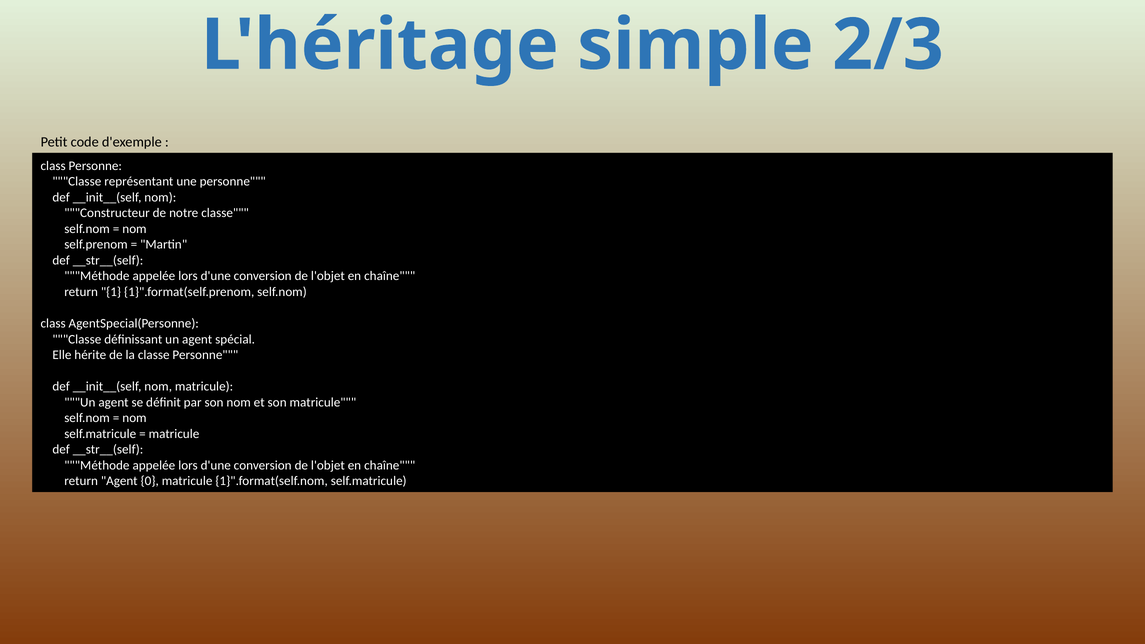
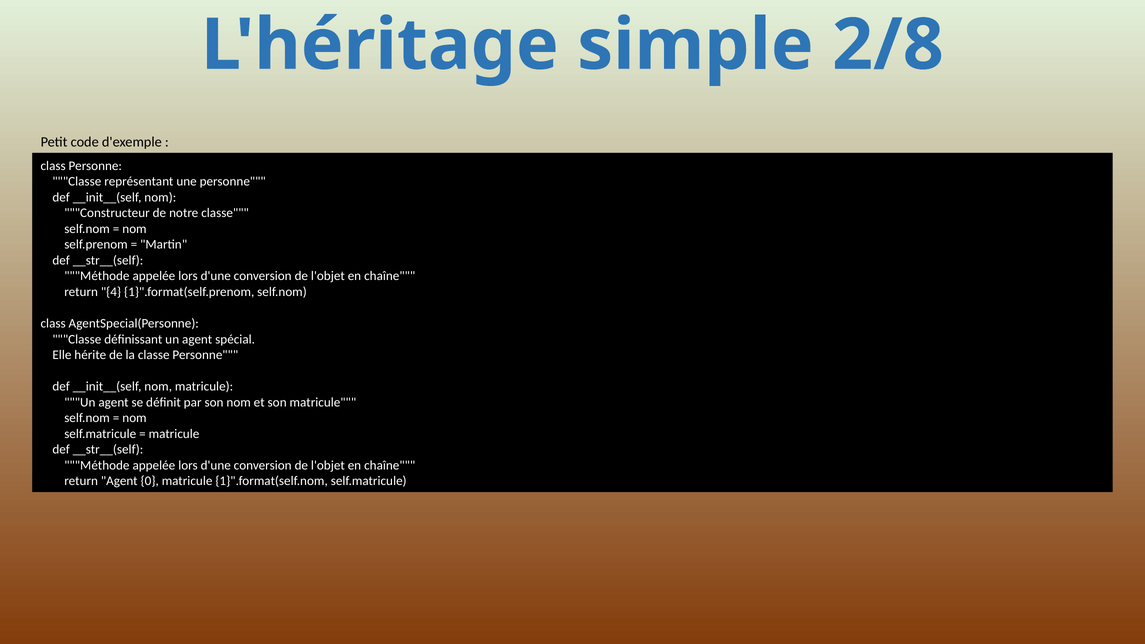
2/3: 2/3 -> 2/8
1: 1 -> 4
